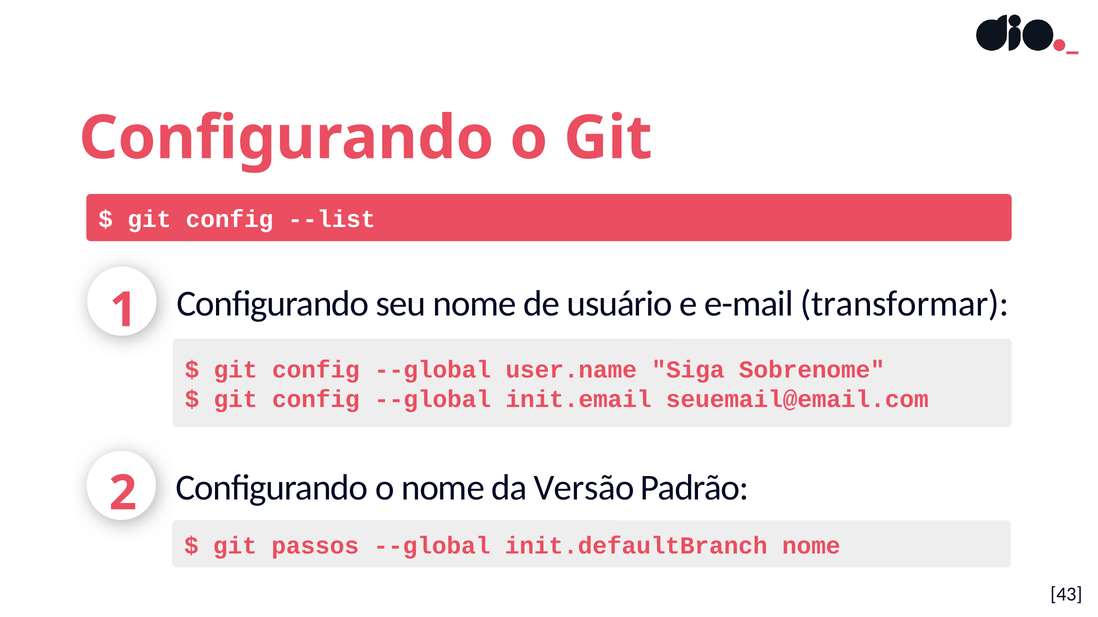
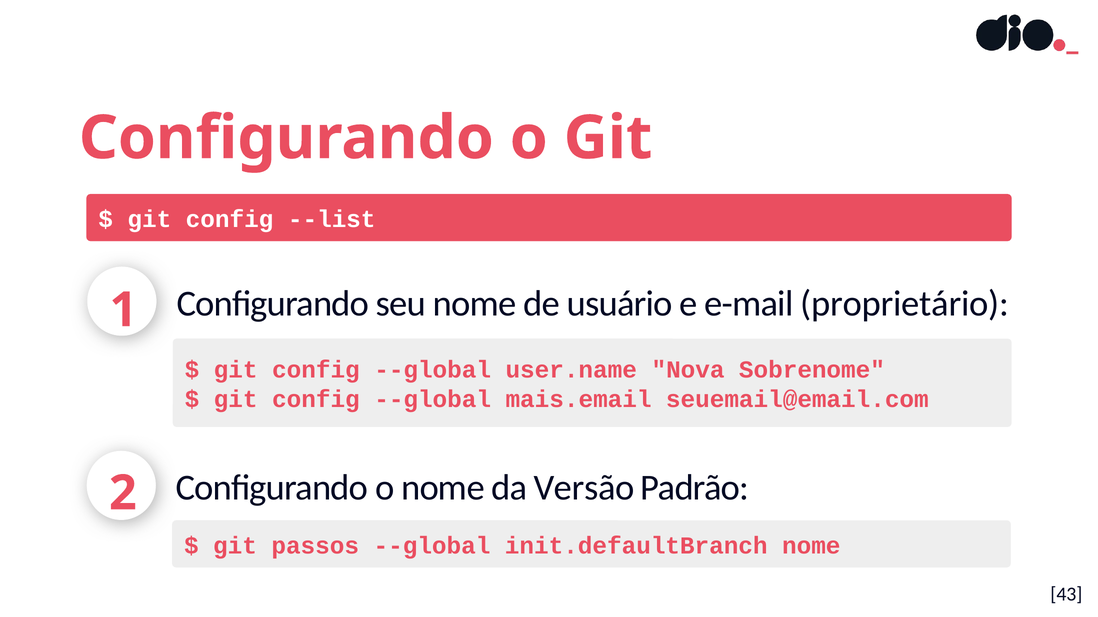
transformar: transformar -> proprietário
Siga: Siga -> Nova
init.email: init.email -> mais.email
